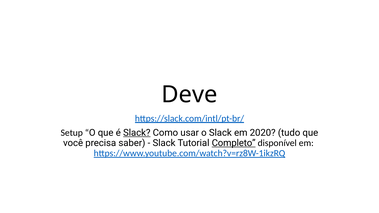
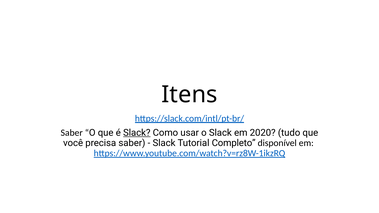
Deve: Deve -> Itens
Setup at (72, 133): Setup -> Saber
Completo underline: present -> none
